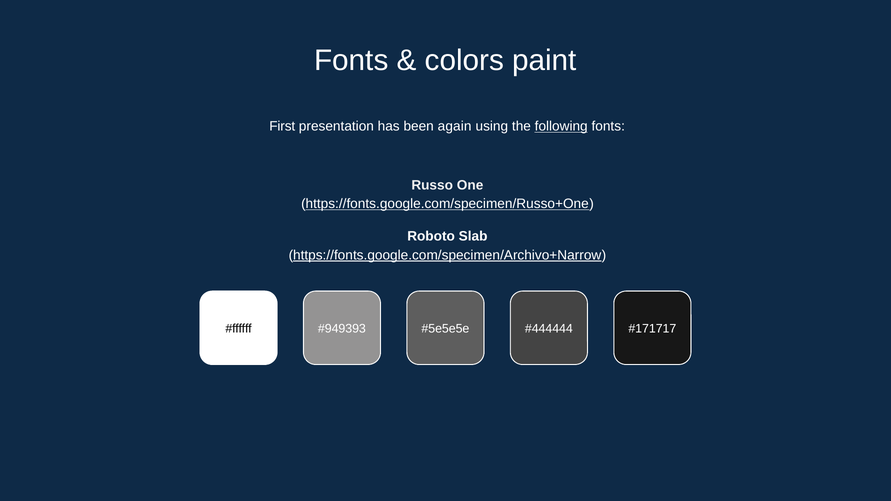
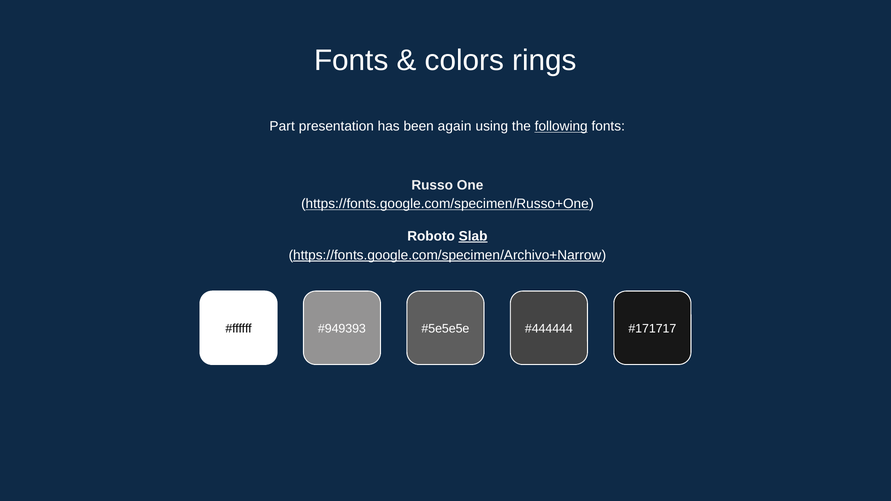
paint: paint -> rings
First: First -> Part
Slab underline: none -> present
